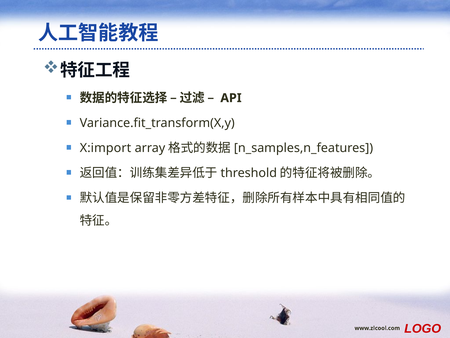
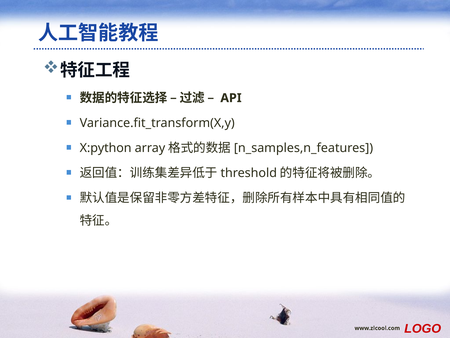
X:import: X:import -> X:python
